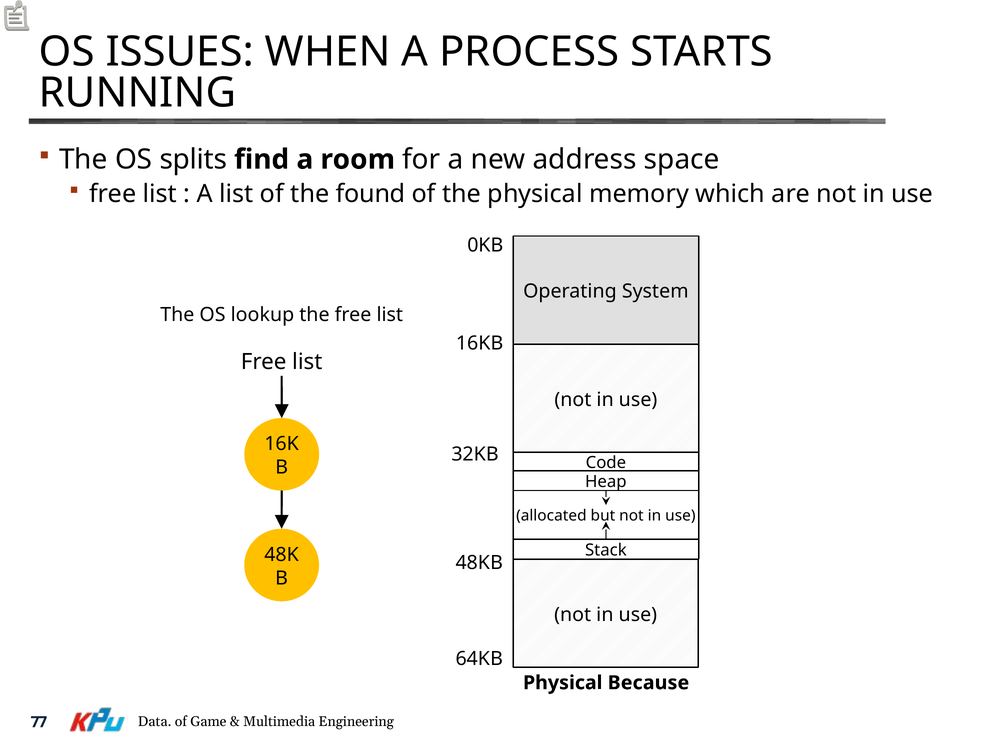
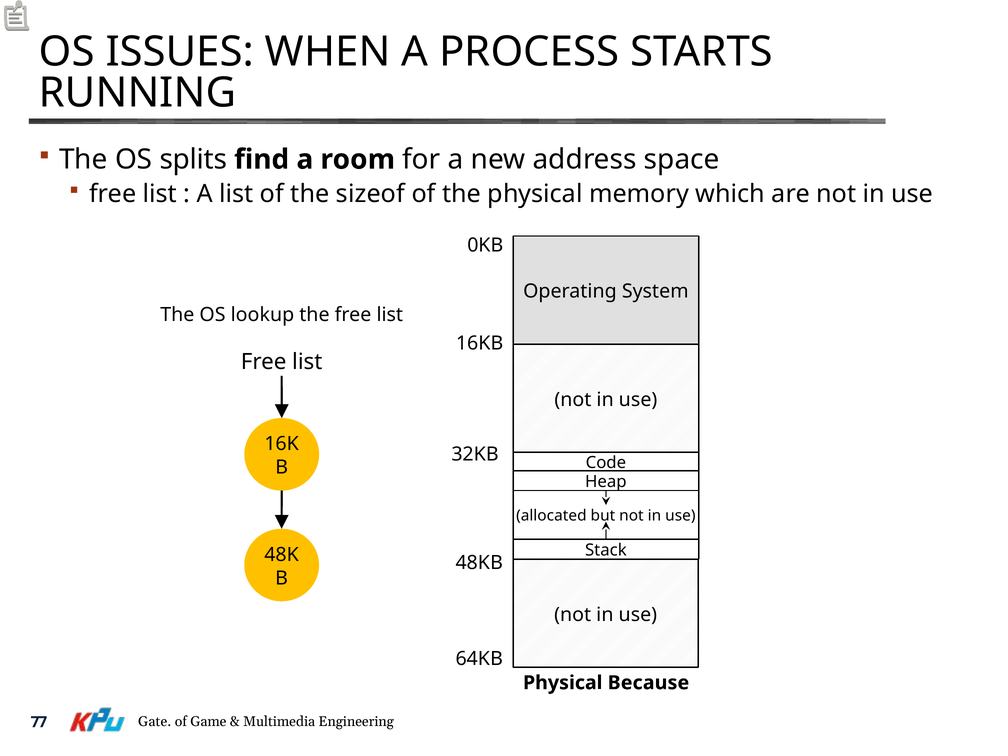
found: found -> sizeof
Data: Data -> Gate
